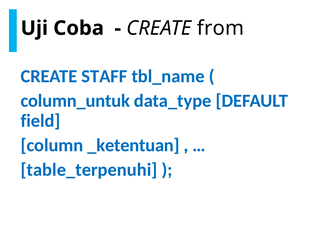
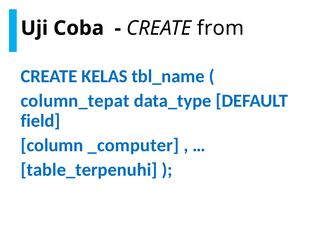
STAFF: STAFF -> KELAS
column_untuk: column_untuk -> column_tepat
_ketentuan: _ketentuan -> _computer
